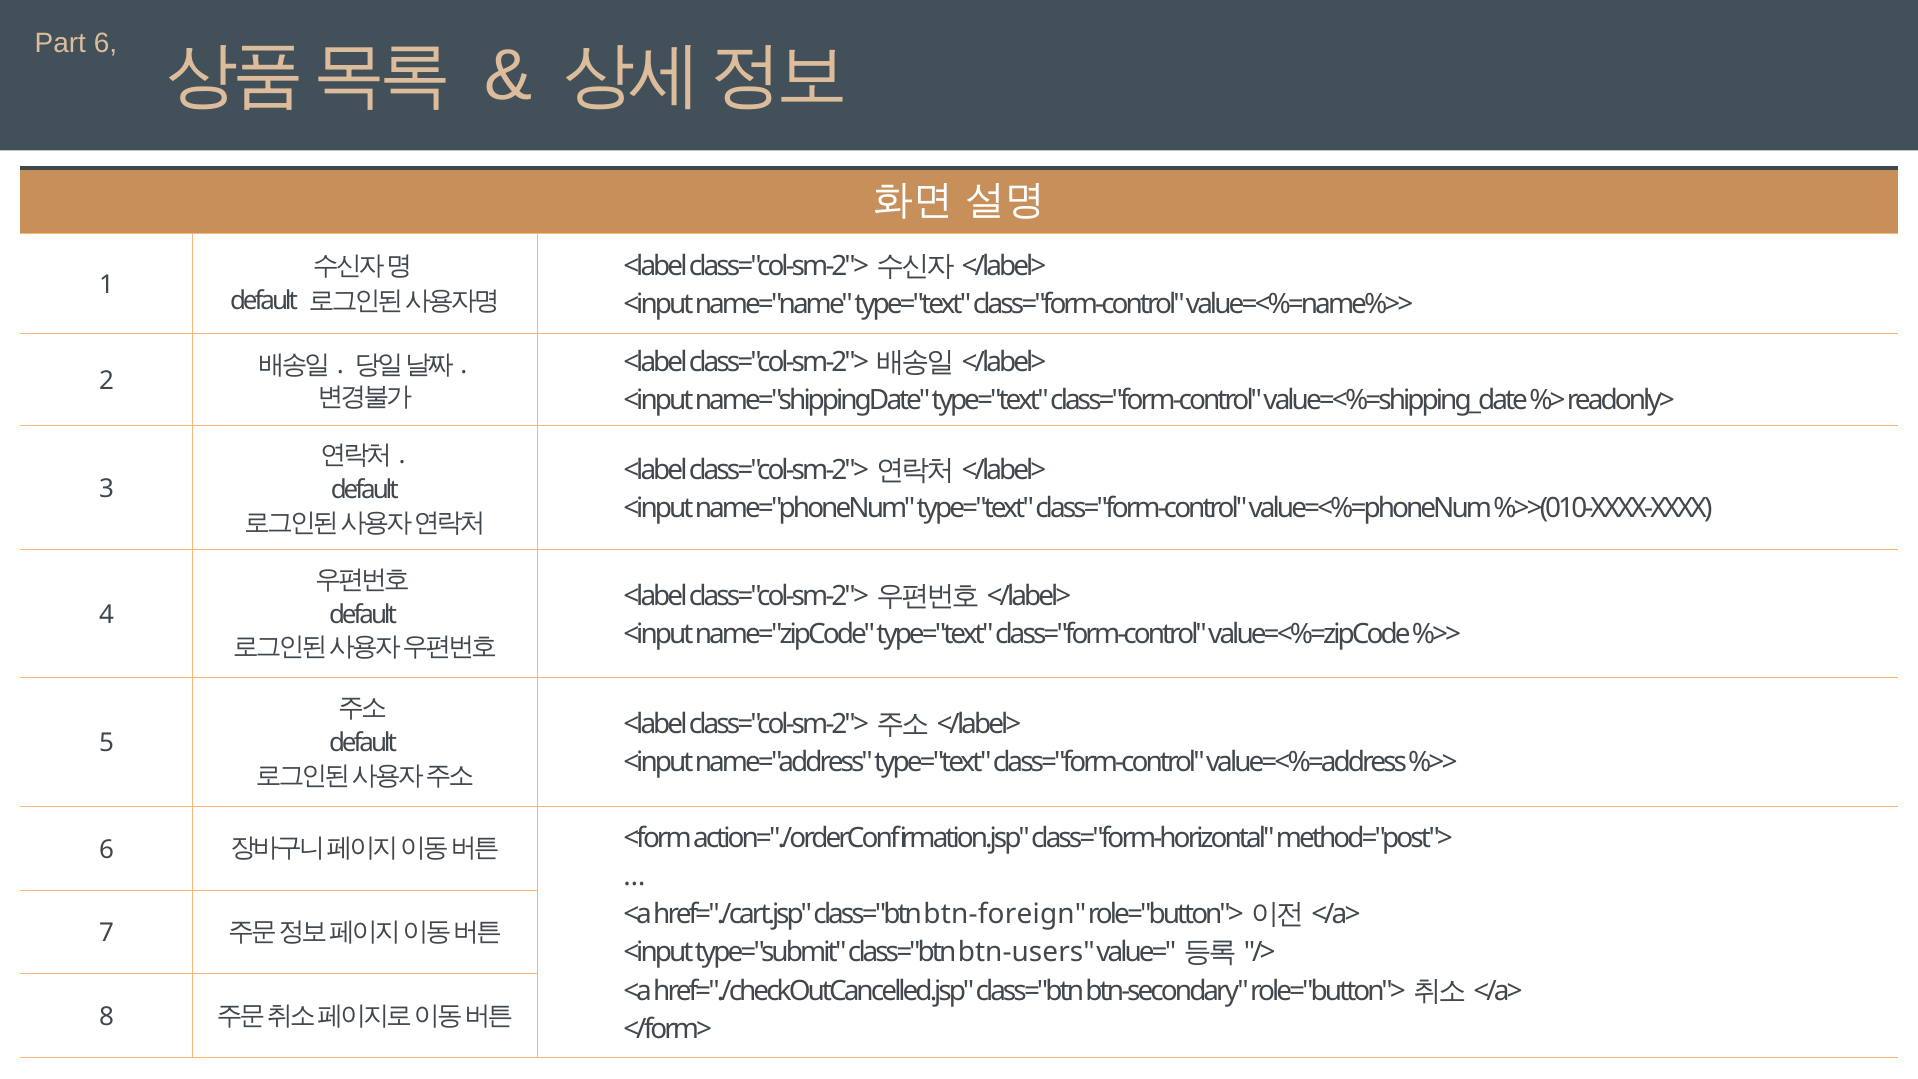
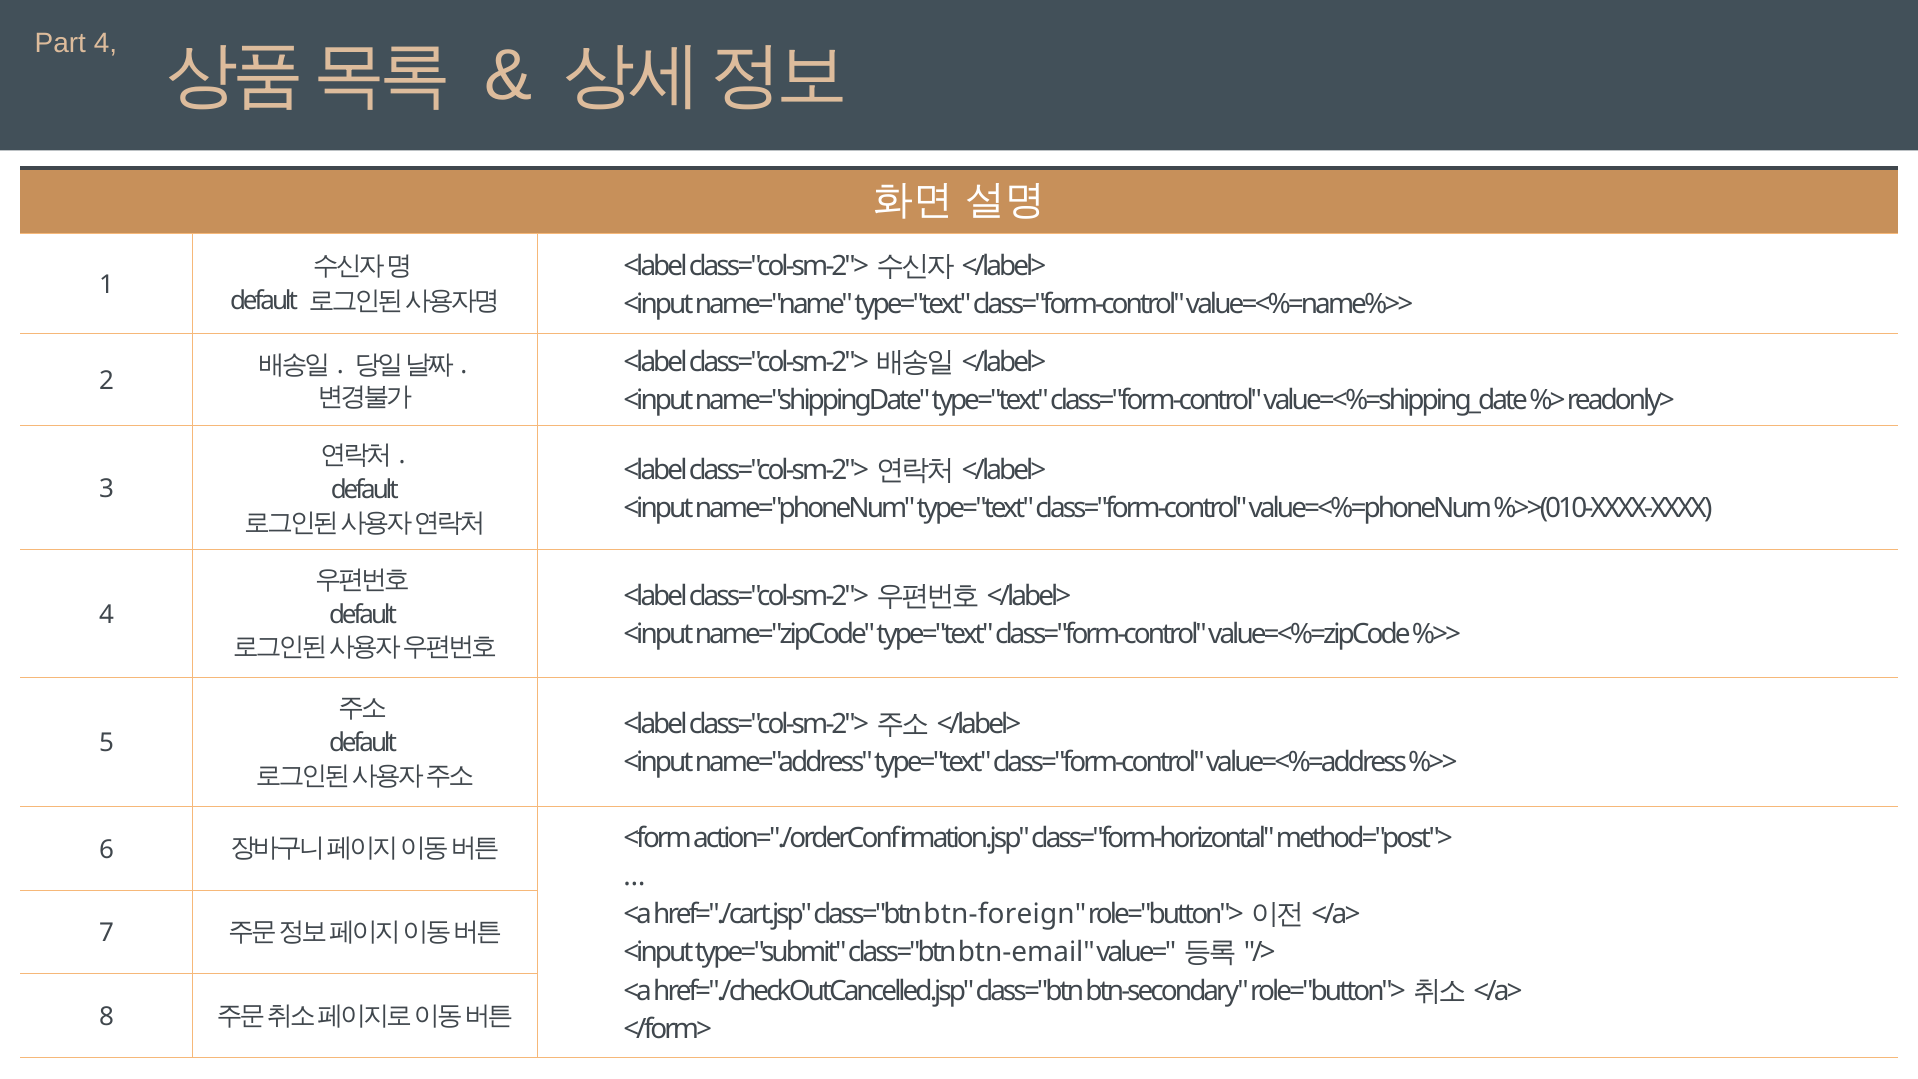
Part 6: 6 -> 4
btn-users: btn-users -> btn-email
